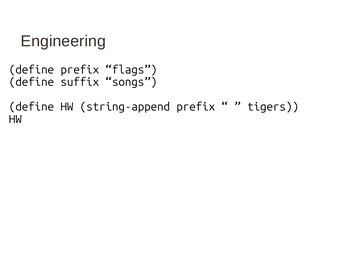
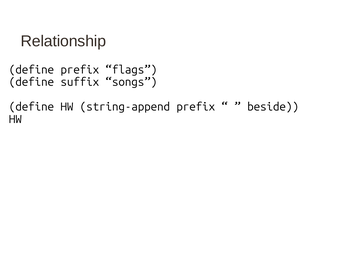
Engineering: Engineering -> Relationship
tigers: tigers -> beside
